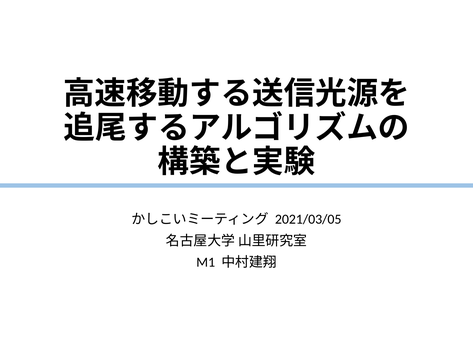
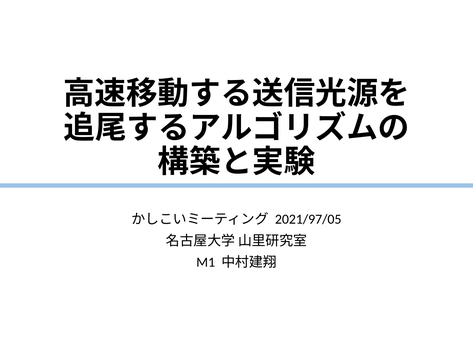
2021/03/05: 2021/03/05 -> 2021/97/05
